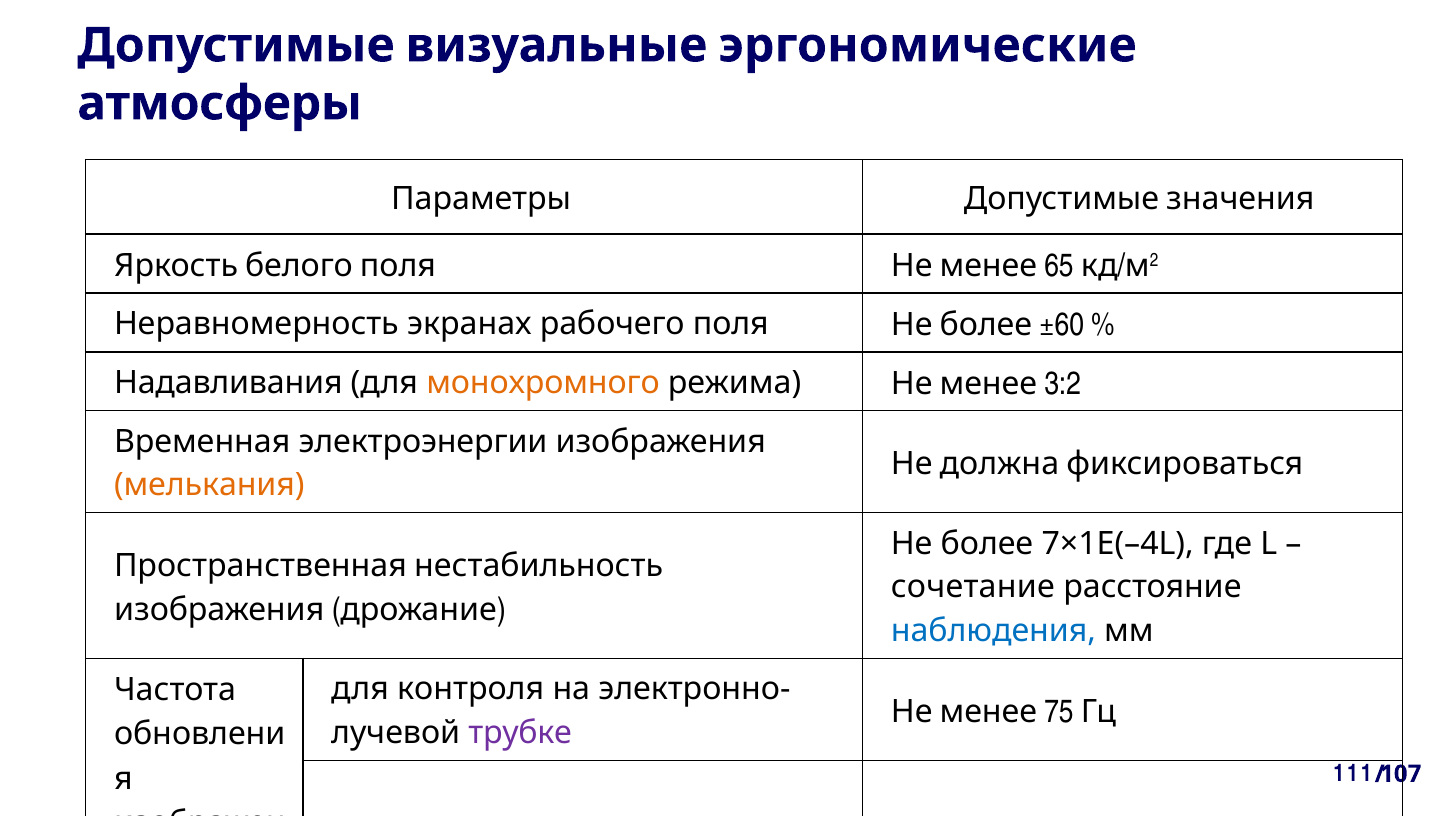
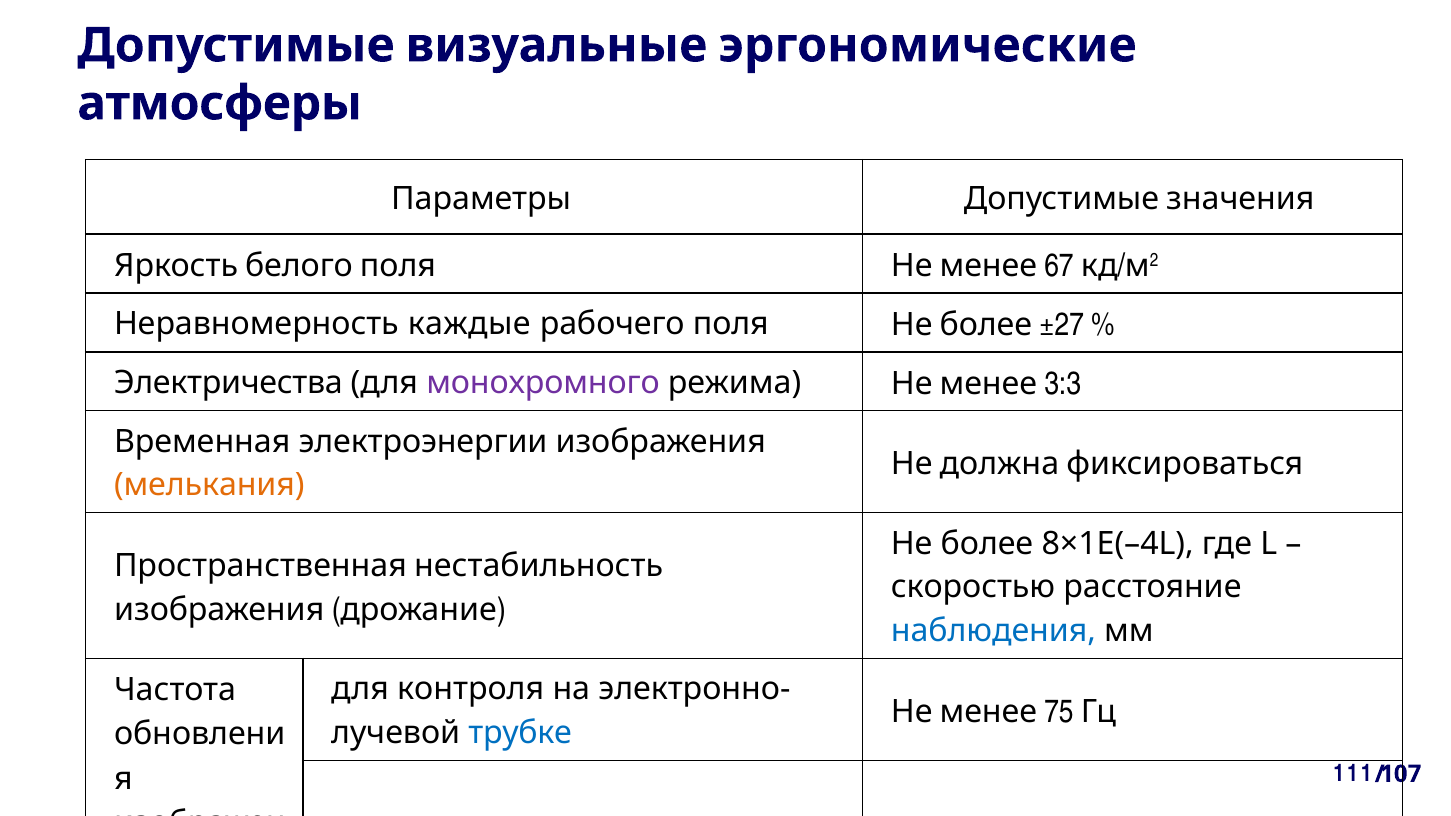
65: 65 -> 67
Неравномерность экранах: экранах -> каждые
±60: ±60 -> ±27
Надавливания: Надавливания -> Электричества
монохромного colour: orange -> purple
3:2: 3:2 -> 3:3
7×1E(–4L: 7×1E(–4L -> 8×1E(–4L
сочетание: сочетание -> скоростью
трубке colour: purple -> blue
